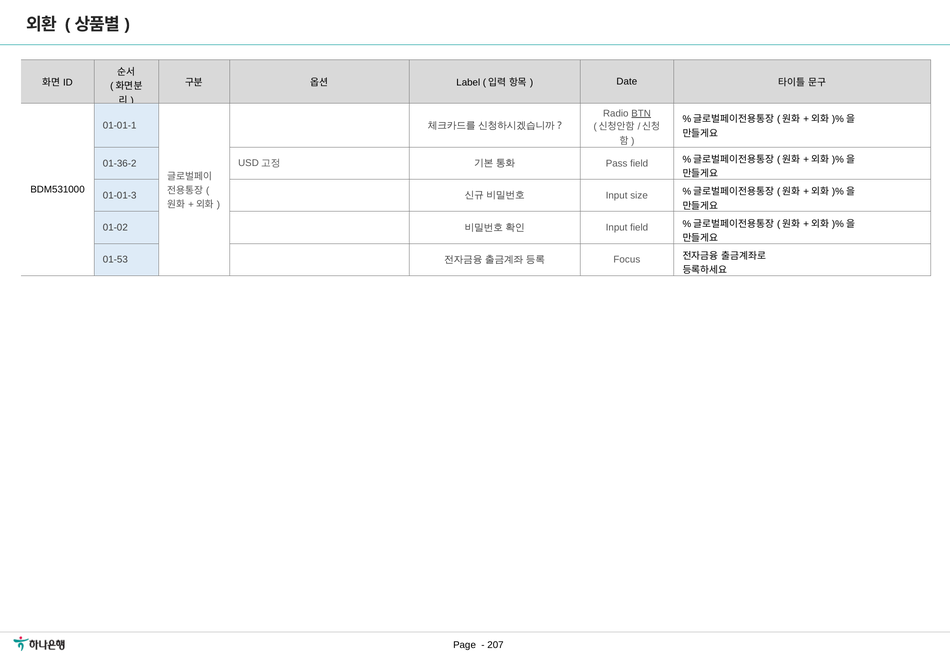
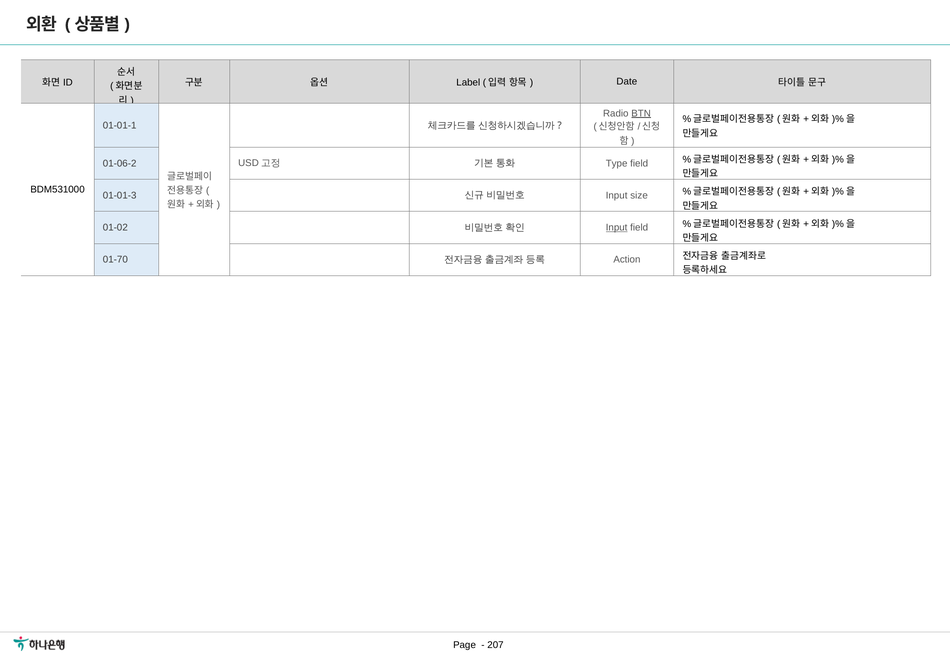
01-36-2: 01-36-2 -> 01-06-2
Pass: Pass -> Type
Input at (617, 228) underline: none -> present
01-53: 01-53 -> 01-70
Focus: Focus -> Action
